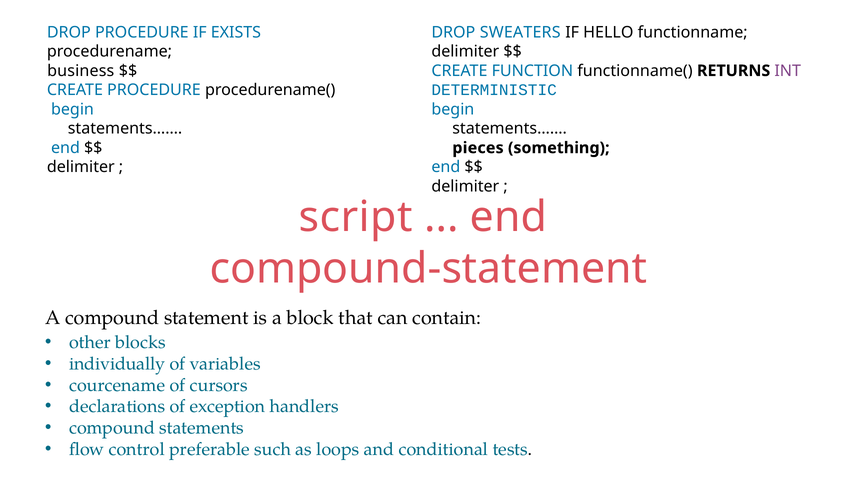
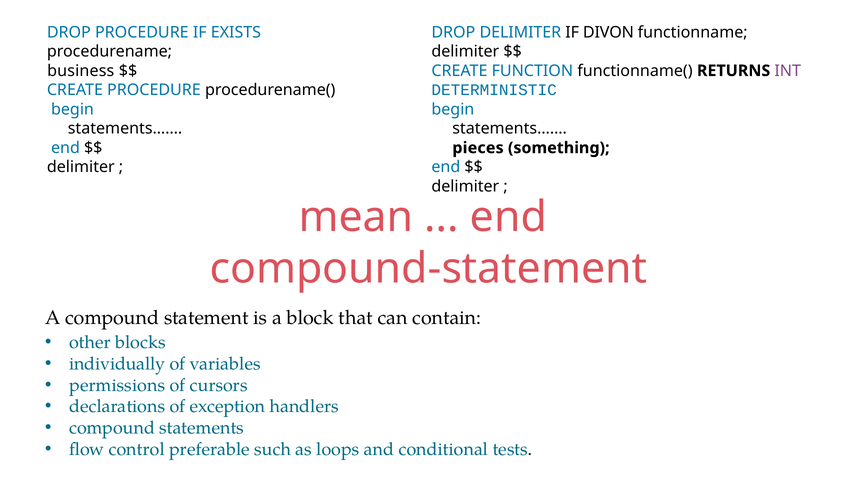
DROP SWEATERS: SWEATERS -> DELIMITER
HELLO: HELLO -> DIVON
script: script -> mean
courcename: courcename -> permissions
